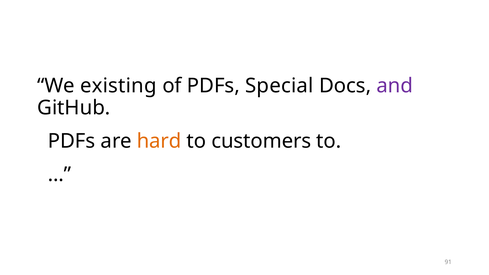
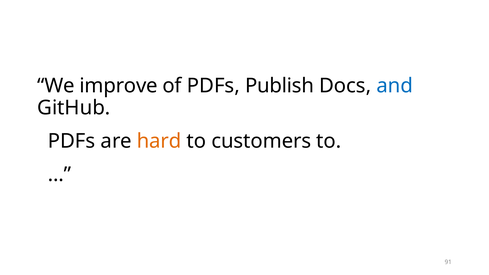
existing: existing -> improve
Special: Special -> Publish
and colour: purple -> blue
